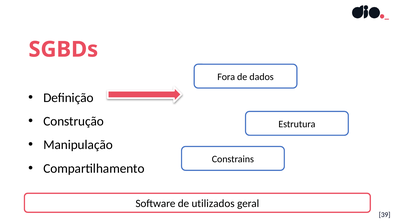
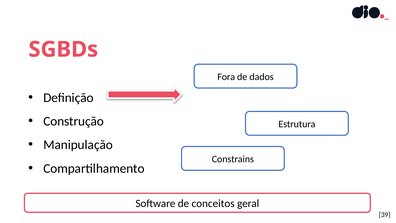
utilizados: utilizados -> conceitos
